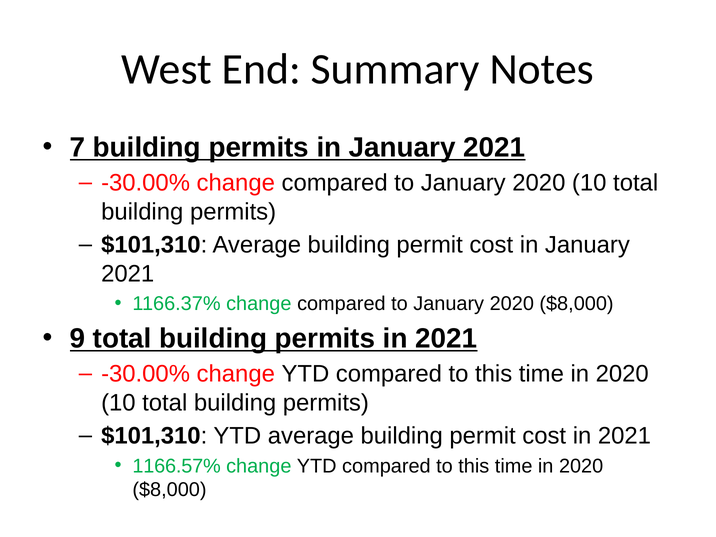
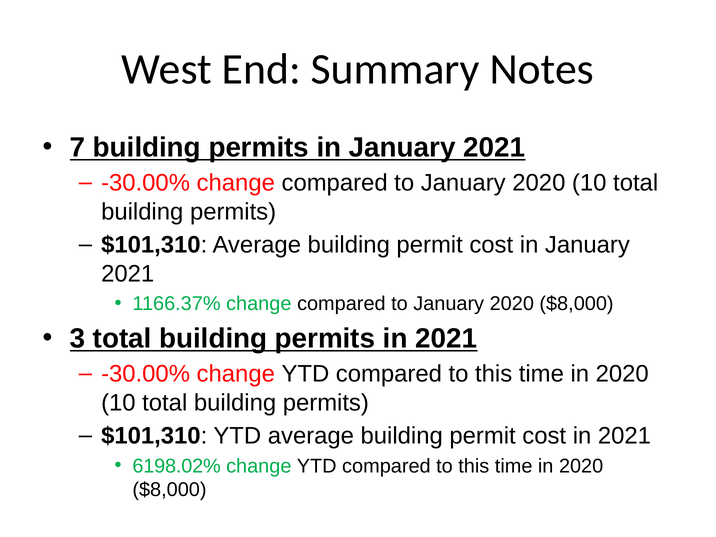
9: 9 -> 3
1166.57%: 1166.57% -> 6198.02%
